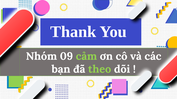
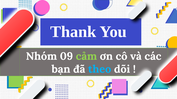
theo colour: light green -> light blue
